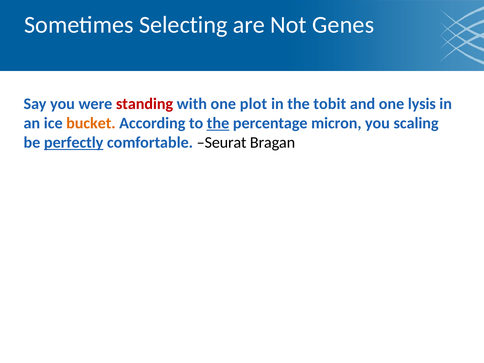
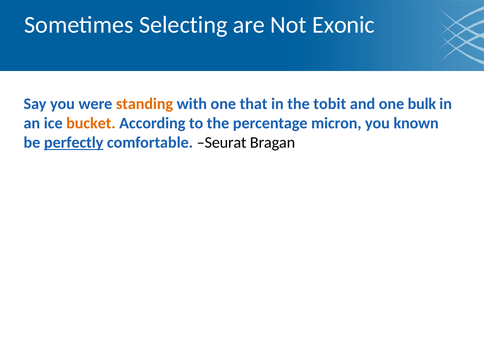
Genes: Genes -> Exonic
standing colour: red -> orange
plot: plot -> that
lysis: lysis -> bulk
the at (218, 123) underline: present -> none
scaling: scaling -> known
